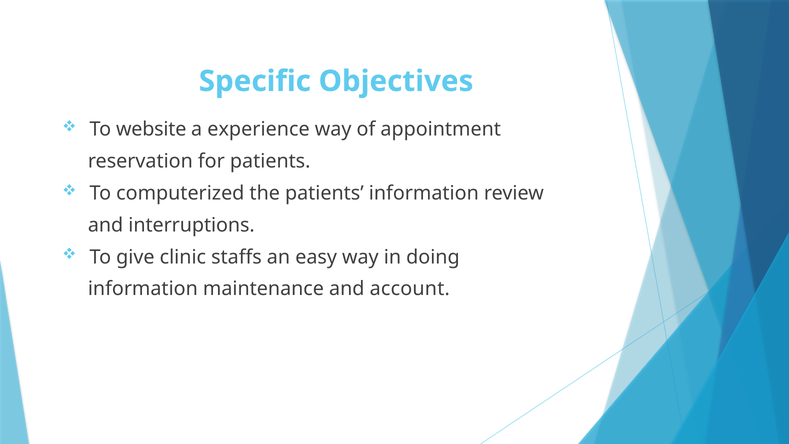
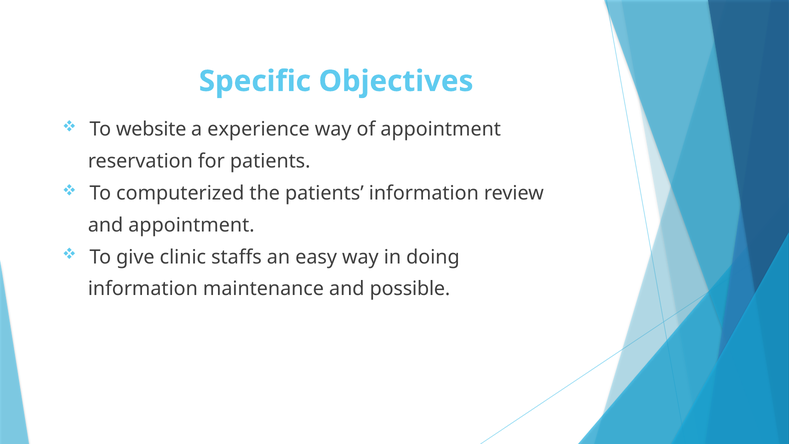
and interruptions: interruptions -> appointment
account: account -> possible
